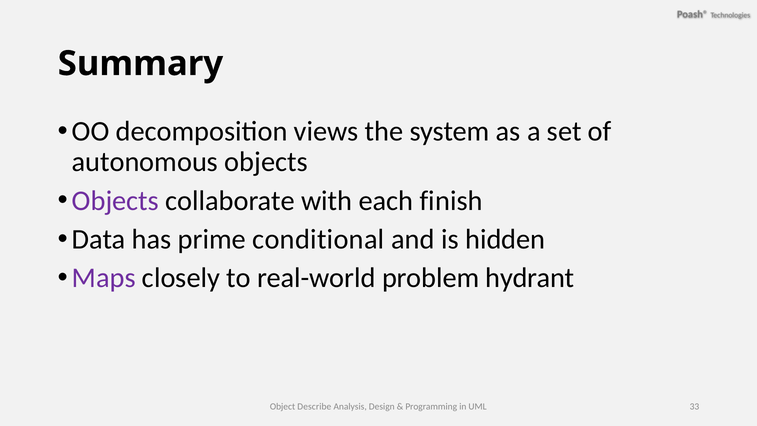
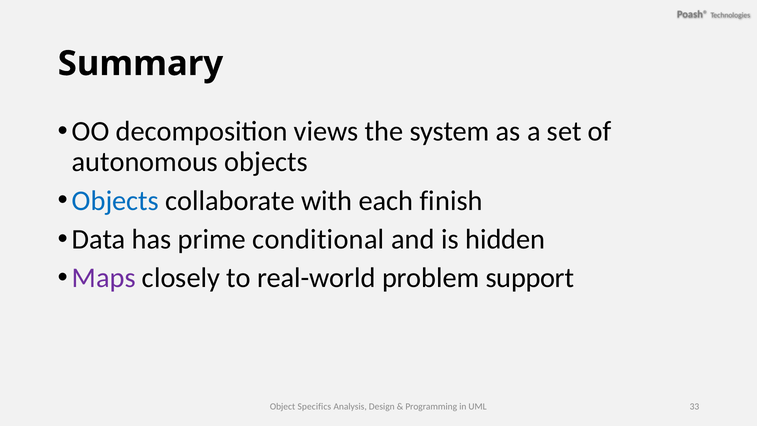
Objects at (115, 201) colour: purple -> blue
hydrant: hydrant -> support
Describe: Describe -> Specifics
